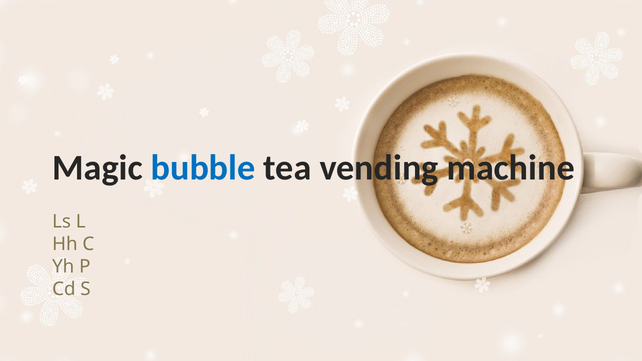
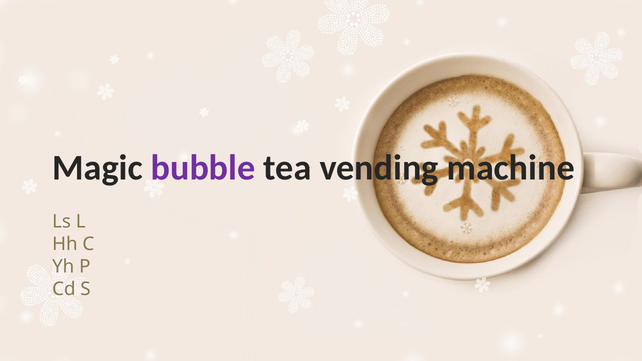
bubble colour: blue -> purple
